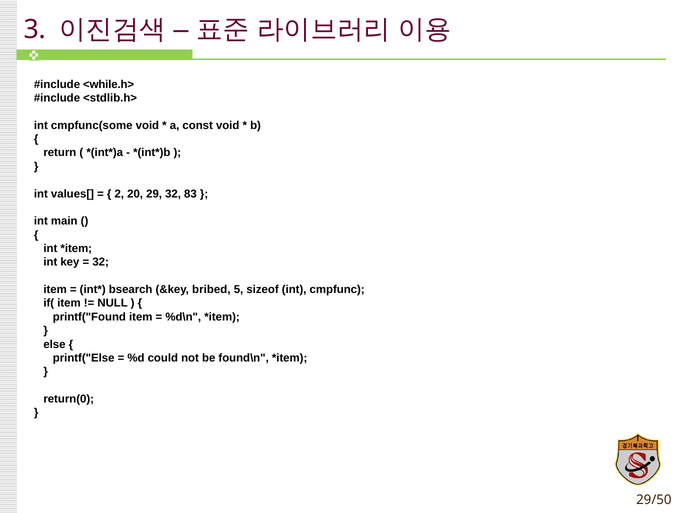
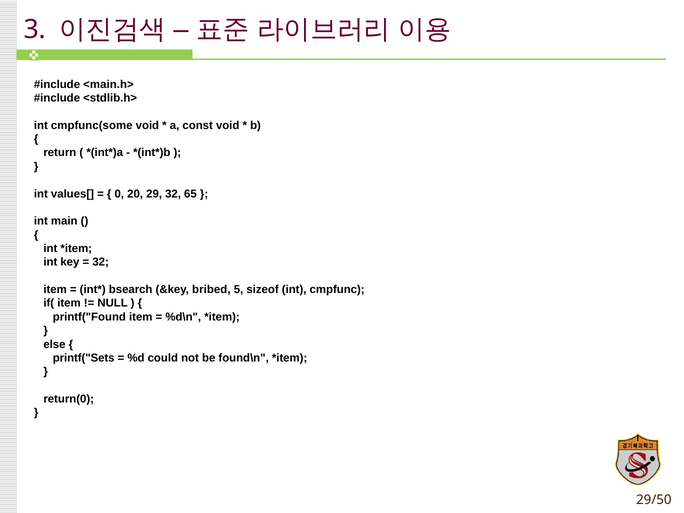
<while.h>: <while.h> -> <main.h>
2: 2 -> 0
83: 83 -> 65
printf("Else: printf("Else -> printf("Sets
